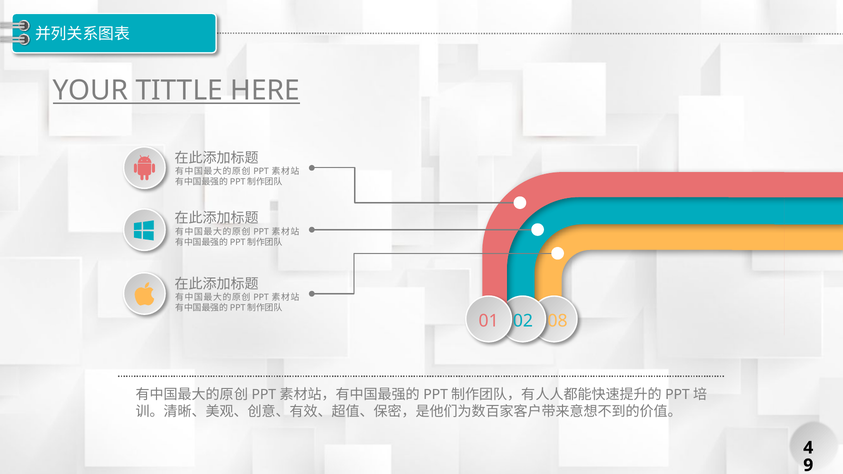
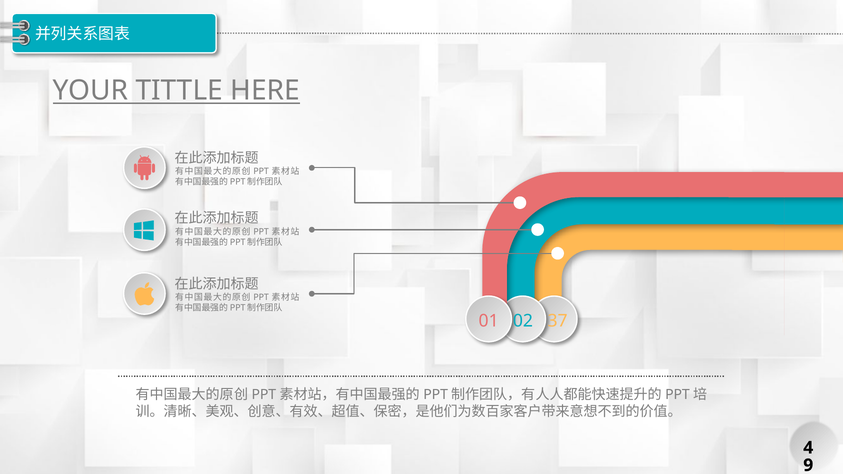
08: 08 -> 37
